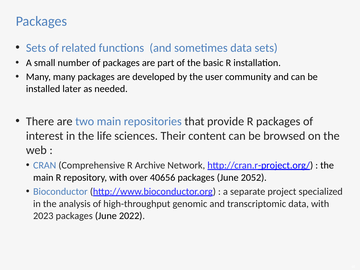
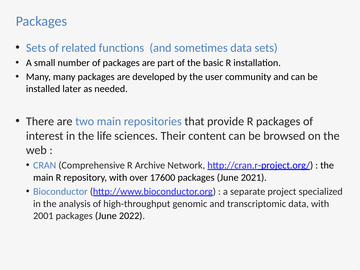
40656: 40656 -> 17600
2052: 2052 -> 2021
2023: 2023 -> 2001
